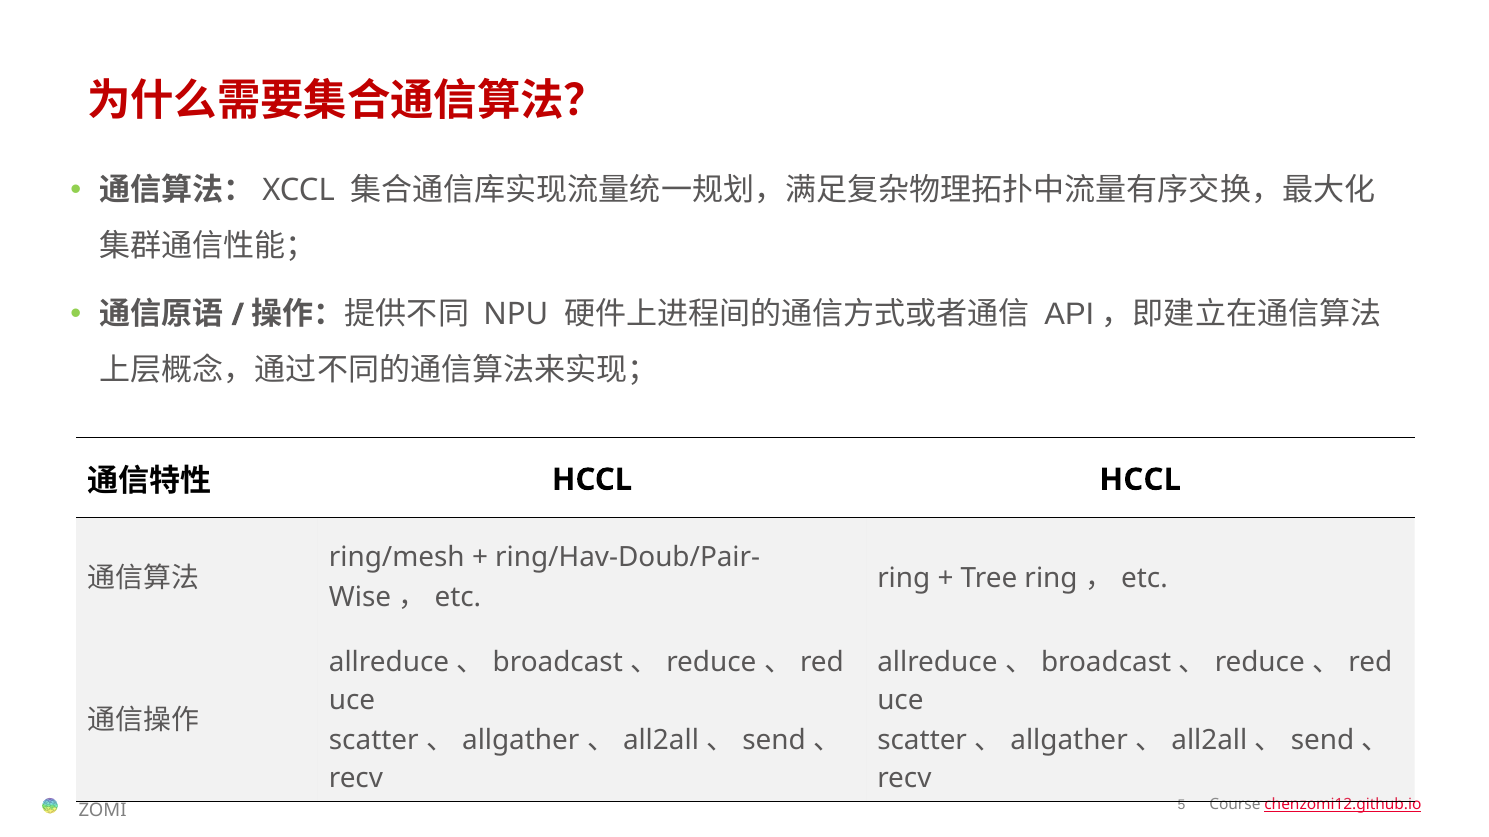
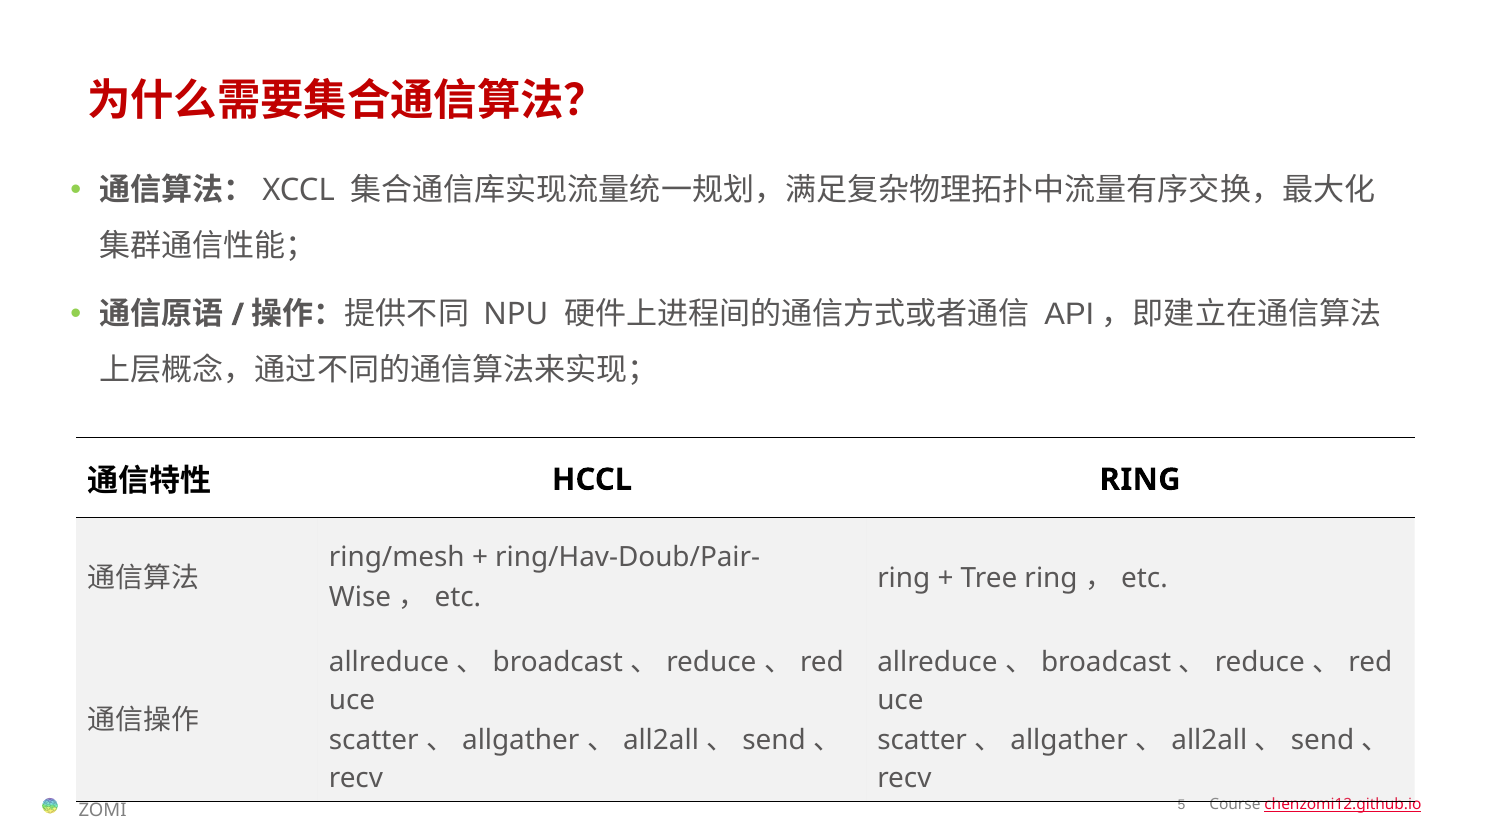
HCCL HCCL: HCCL -> RING
